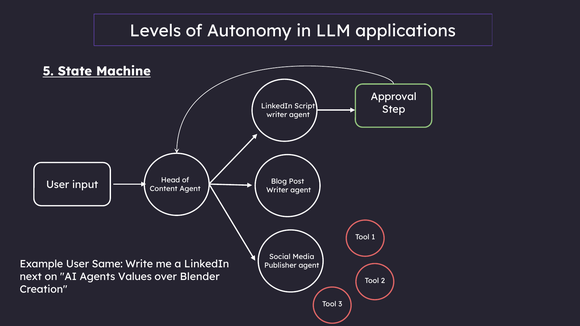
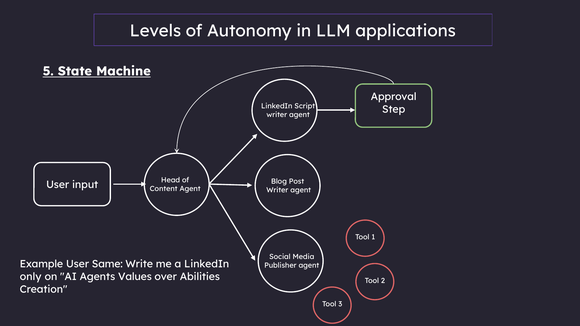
next: next -> only
Blender: Blender -> Abilities
